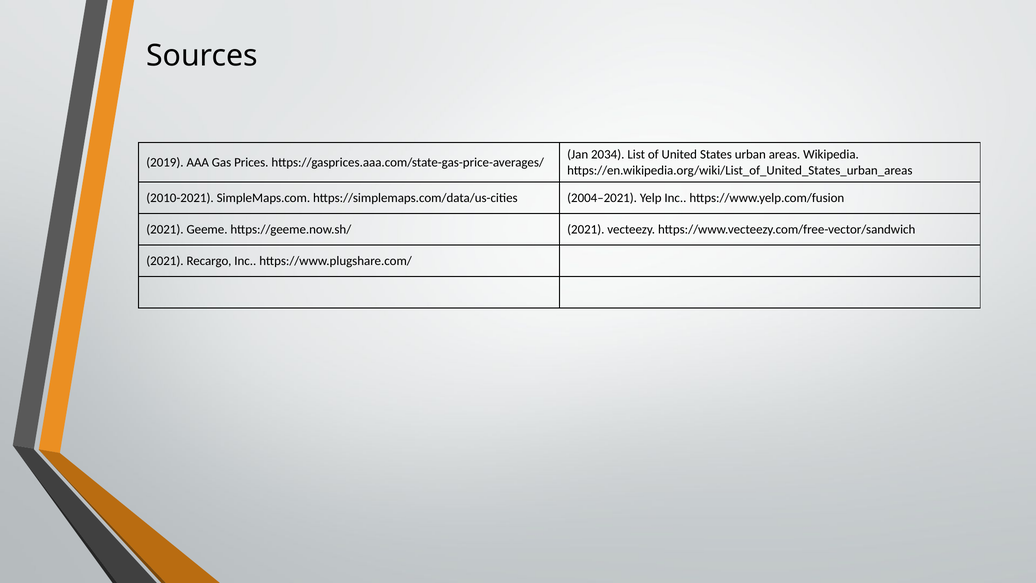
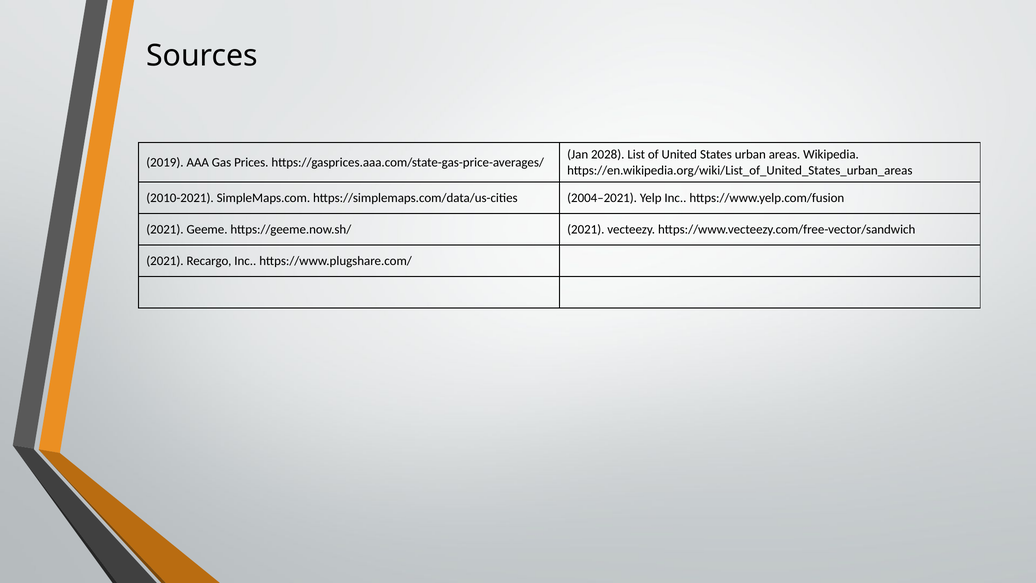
2034: 2034 -> 2028
